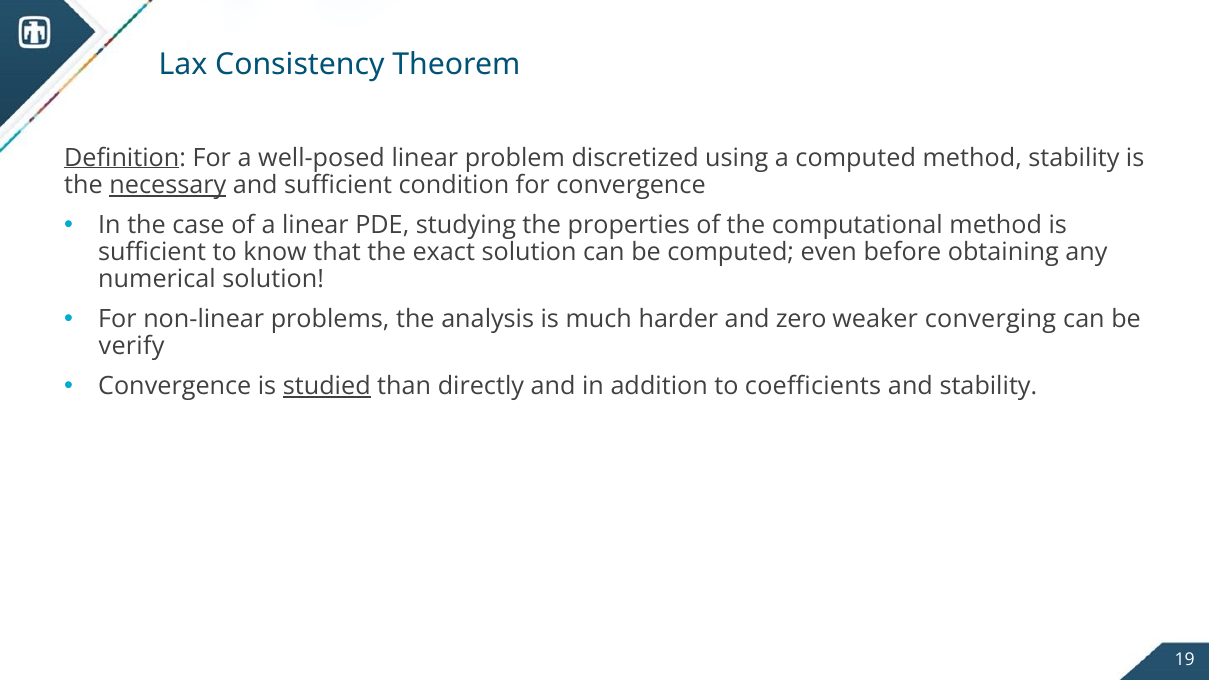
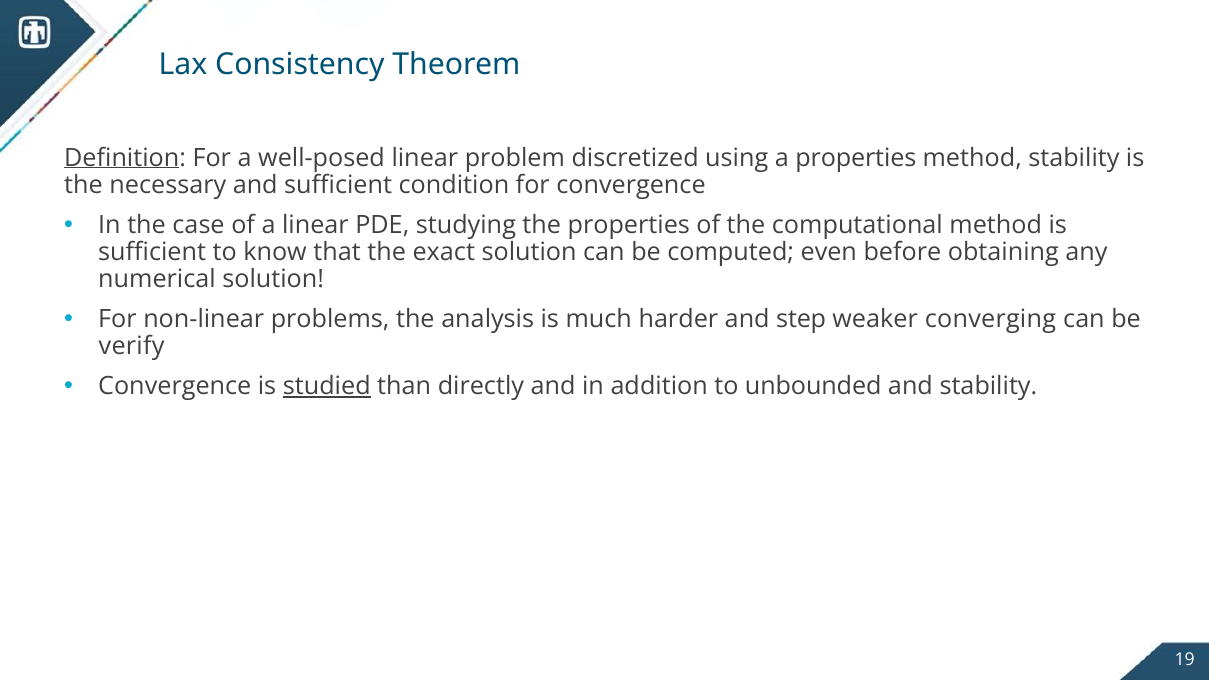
a computed: computed -> properties
necessary underline: present -> none
zero: zero -> step
coefficients: coefficients -> unbounded
